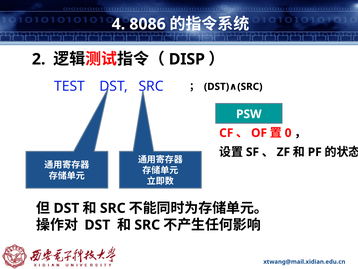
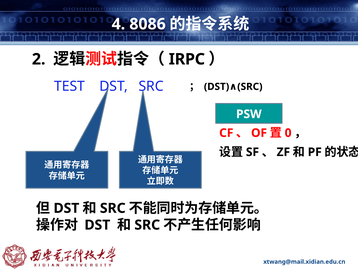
DISP: DISP -> IRPC
